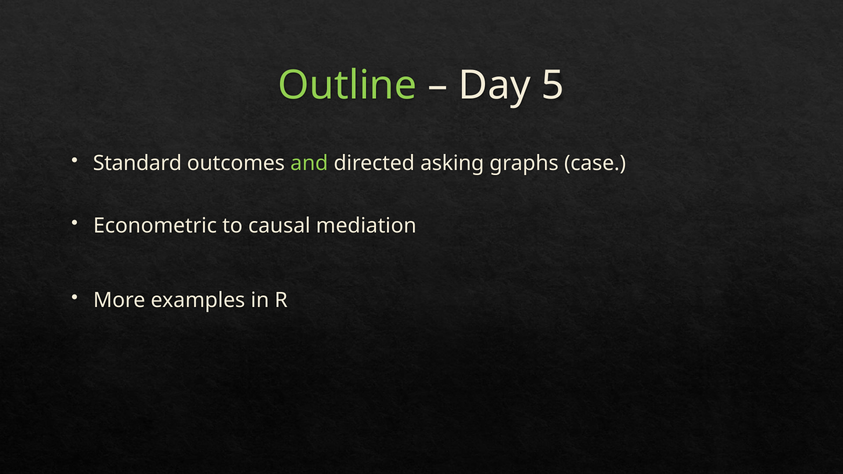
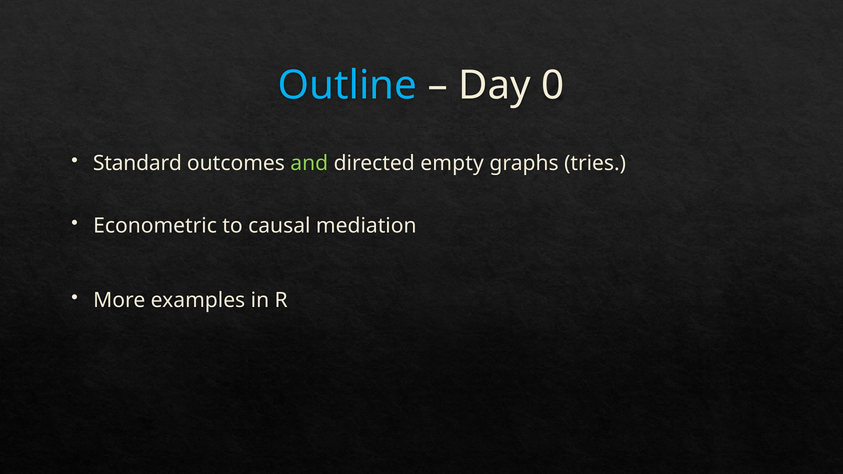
Outline colour: light green -> light blue
5: 5 -> 0
asking: asking -> empty
case: case -> tries
